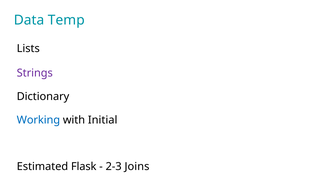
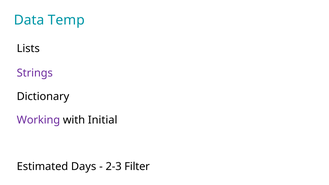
Working colour: blue -> purple
Flask: Flask -> Days
Joins: Joins -> Filter
